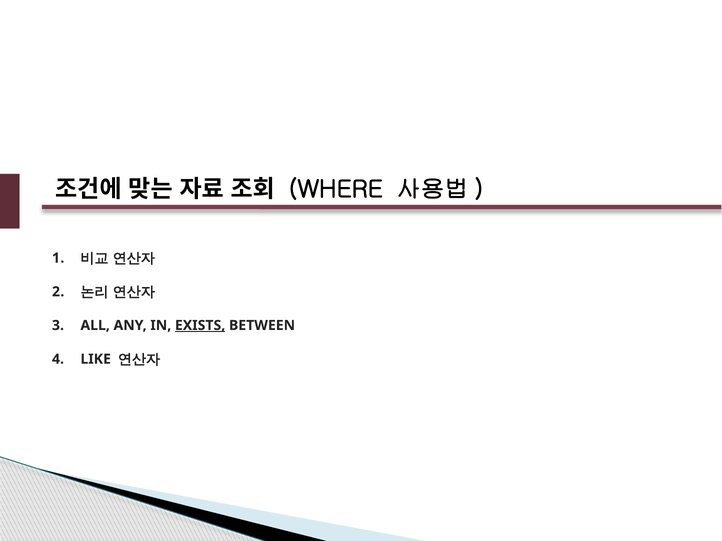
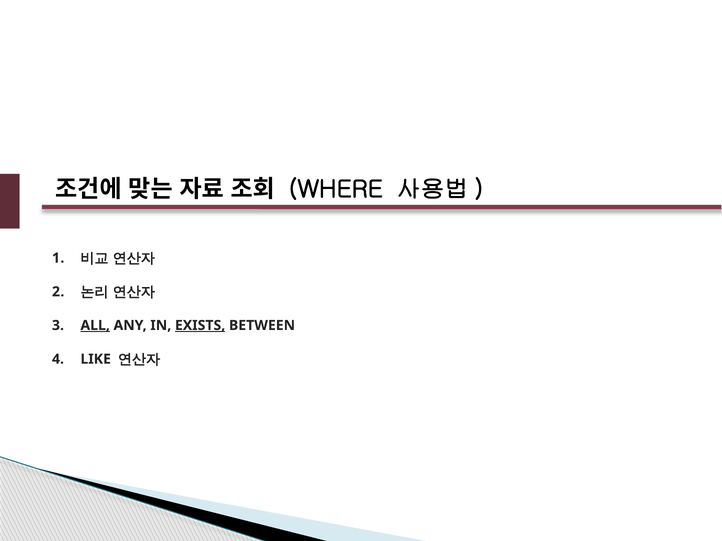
ALL underline: none -> present
